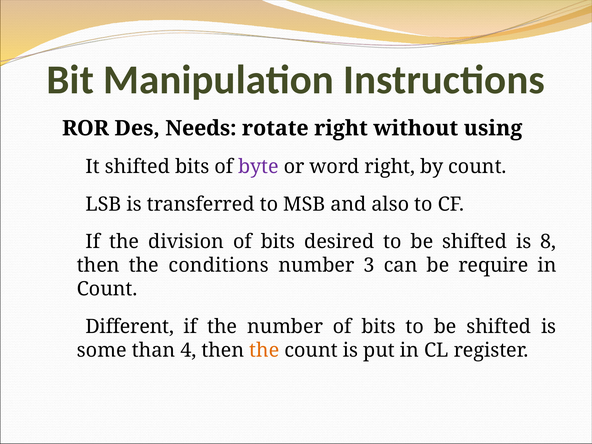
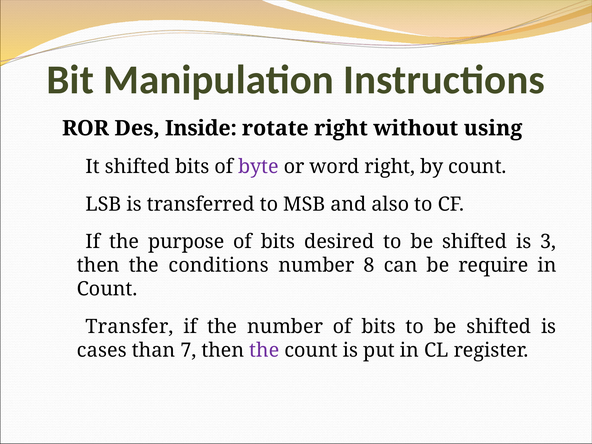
Needs: Needs -> Inside
division: division -> purpose
8: 8 -> 3
3: 3 -> 8
Different: Different -> Transfer
some: some -> cases
4: 4 -> 7
the at (264, 350) colour: orange -> purple
